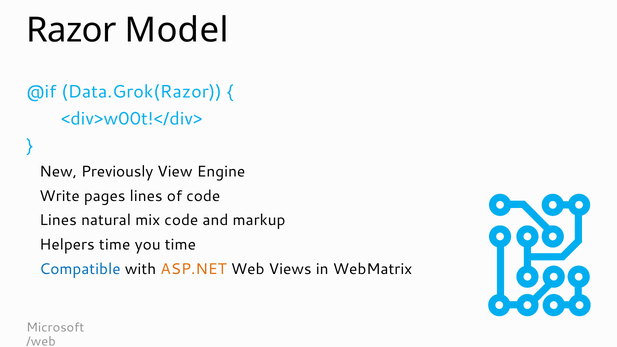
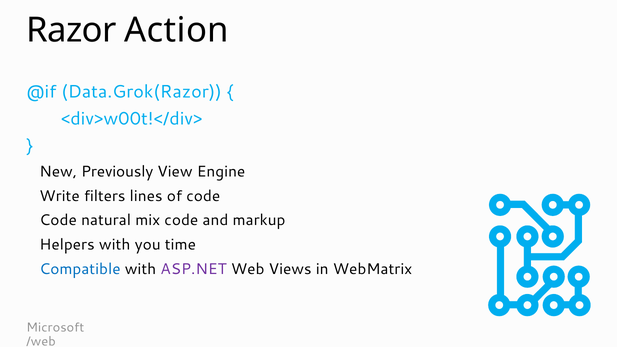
Model: Model -> Action
pages: pages -> filters
Lines at (58, 220): Lines -> Code
Helpers time: time -> with
ASP.NET colour: orange -> purple
